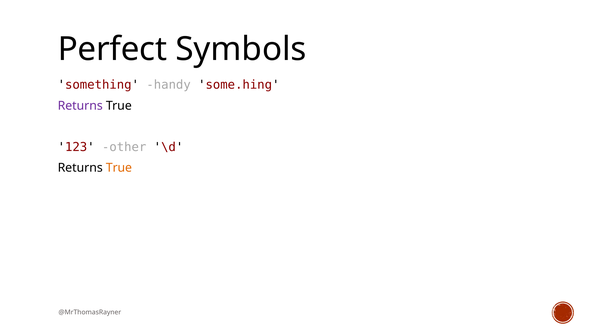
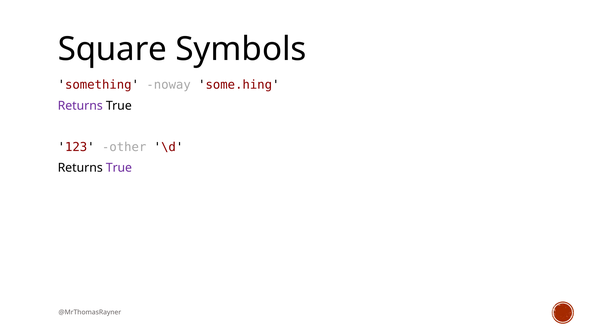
Perfect: Perfect -> Square
handy: handy -> noway
True at (119, 168) colour: orange -> purple
